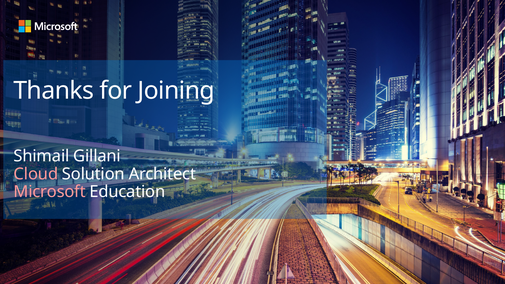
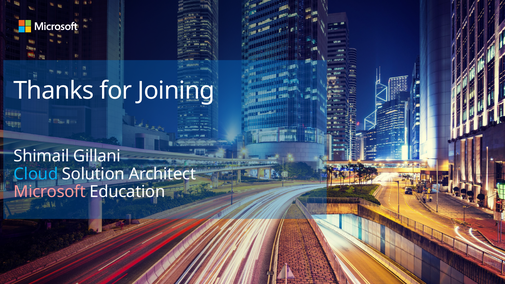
Cloud colour: pink -> light blue
